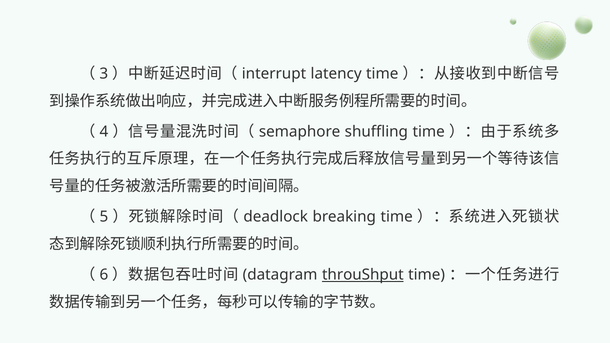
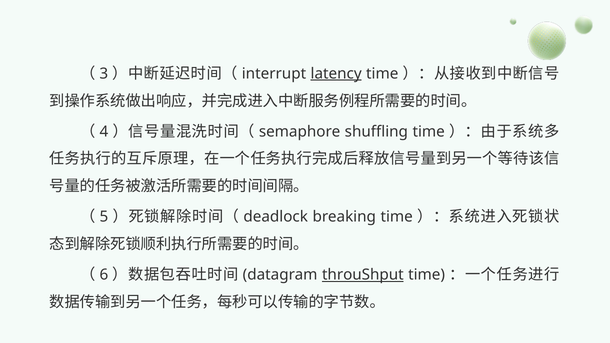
latency underline: none -> present
